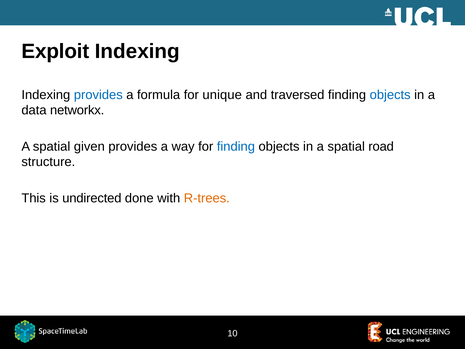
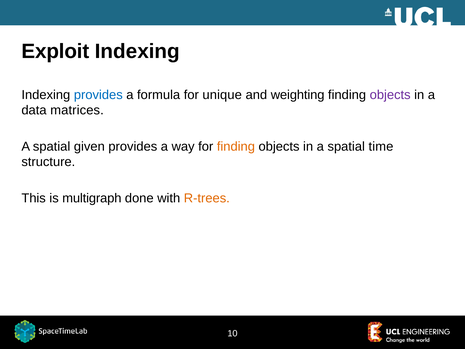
traversed: traversed -> weighting
objects at (390, 95) colour: blue -> purple
networkx: networkx -> matrices
finding at (236, 146) colour: blue -> orange
road: road -> time
undirected: undirected -> multigraph
